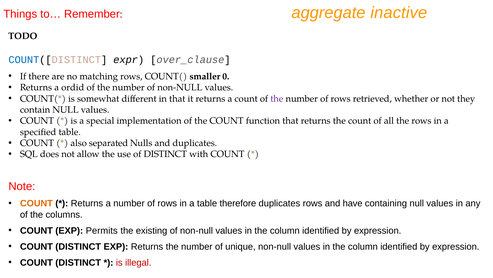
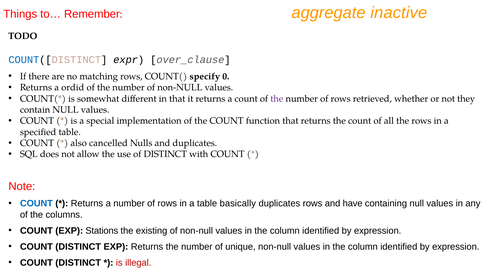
smaller: smaller -> specify
separated: separated -> cancelled
COUNT at (36, 203) colour: orange -> blue
therefore: therefore -> basically
Permits: Permits -> Stations
